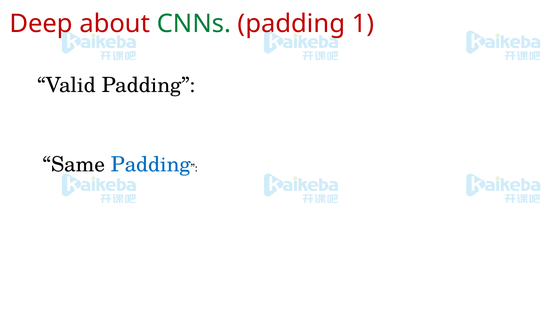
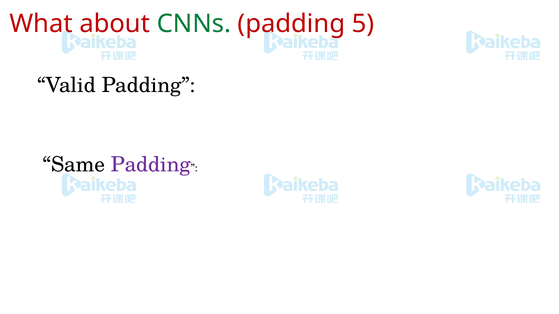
Deep: Deep -> What
1: 1 -> 5
Padding at (151, 165) colour: blue -> purple
